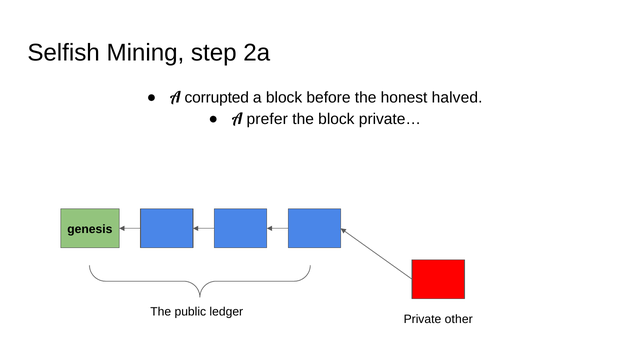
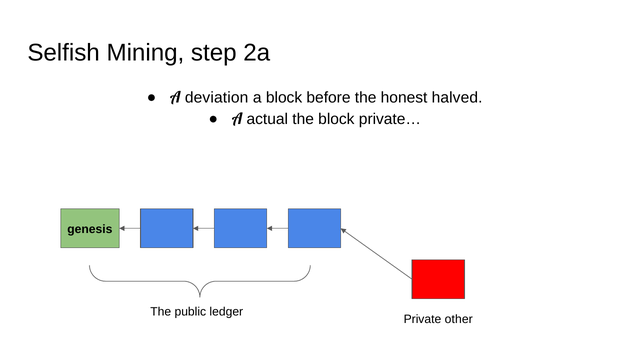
corrupted: corrupted -> deviation
prefer: prefer -> actual
